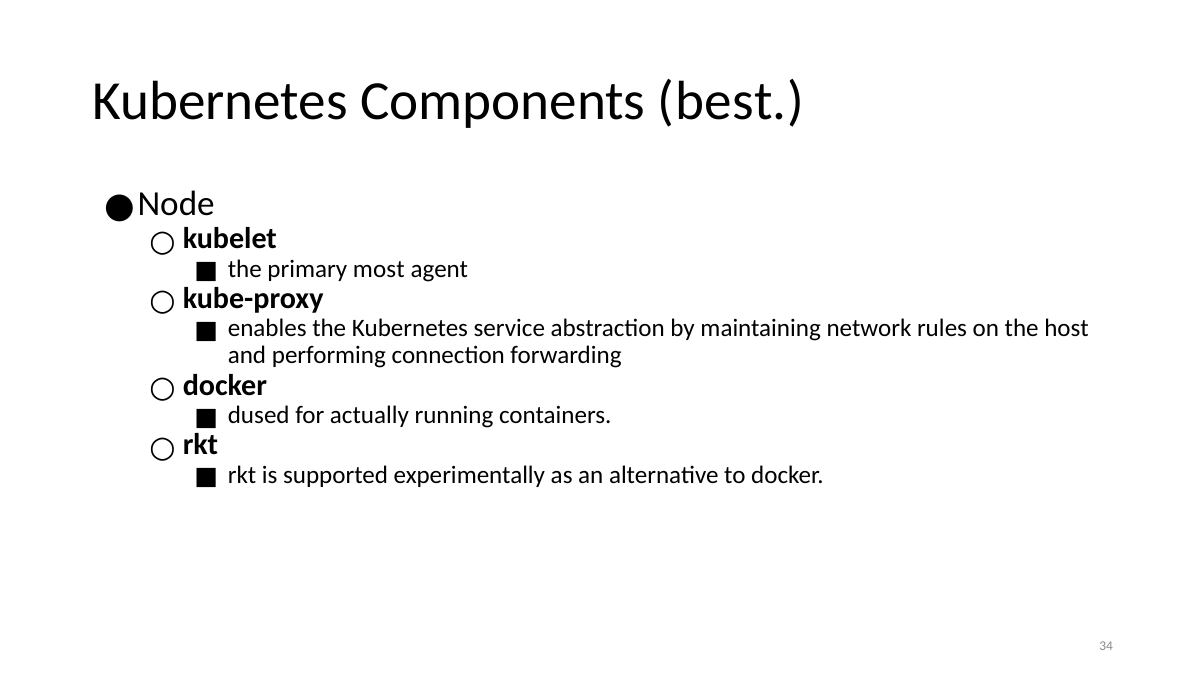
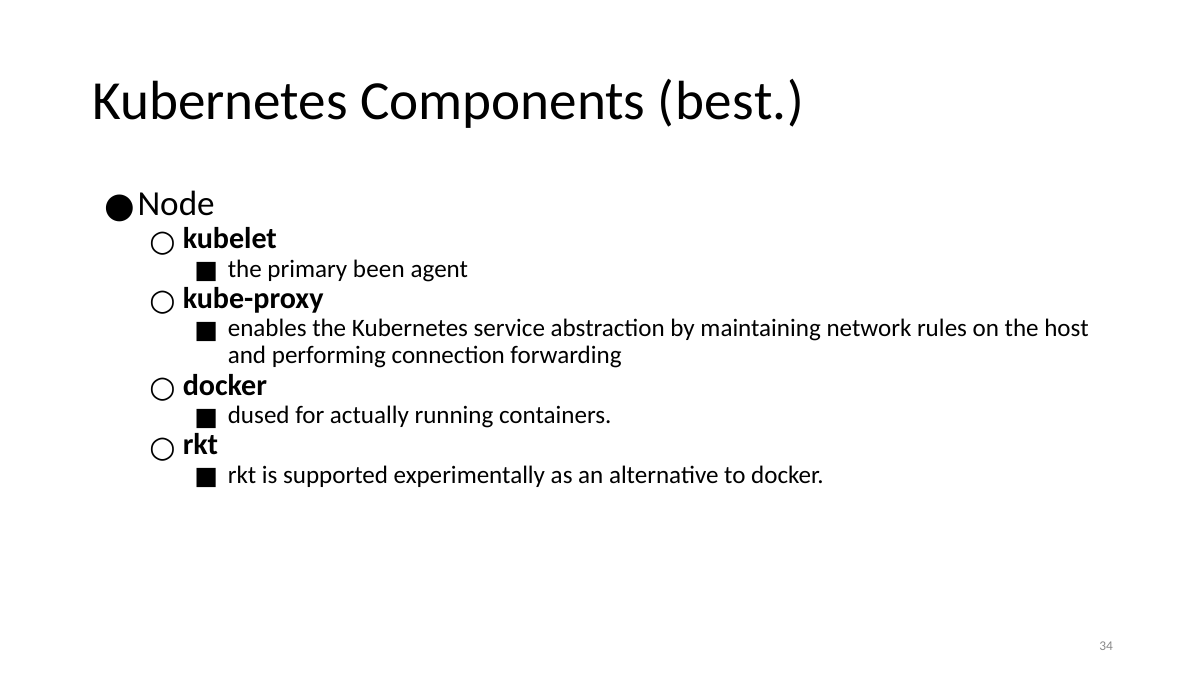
most: most -> been
